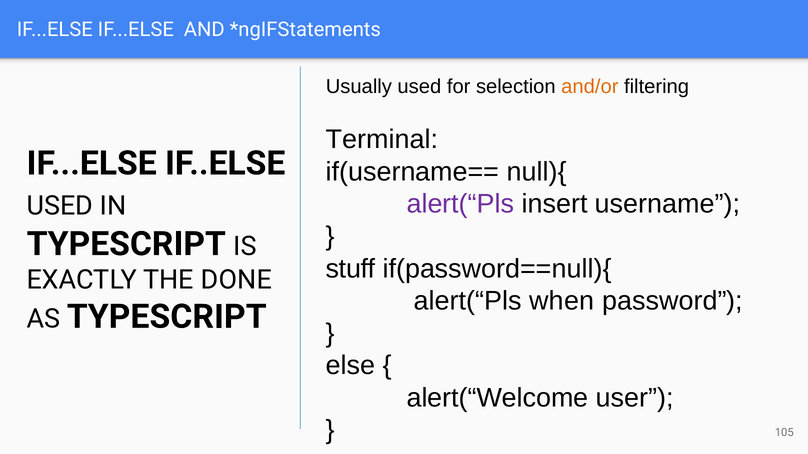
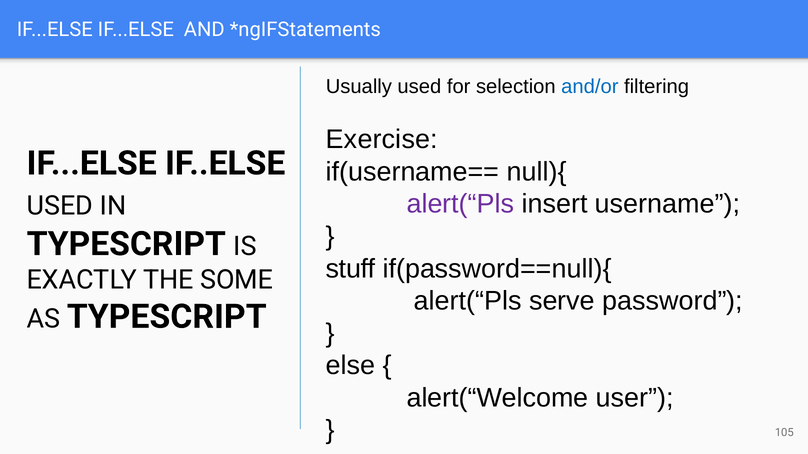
and/or colour: orange -> blue
Terminal: Terminal -> Exercise
DONE: DONE -> SOME
when: when -> serve
